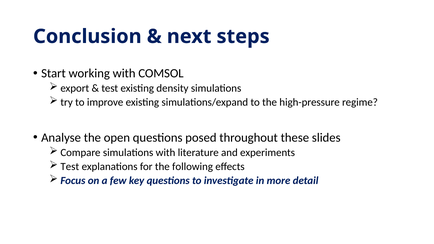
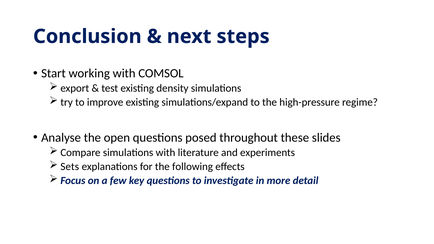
Test at (70, 167): Test -> Sets
